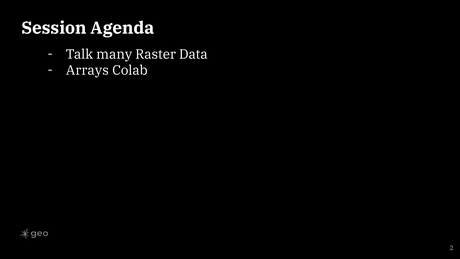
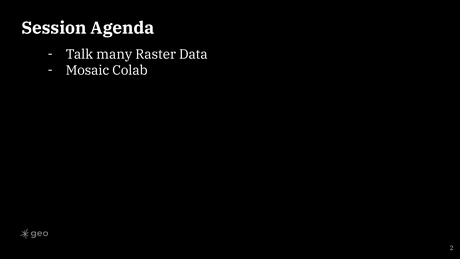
Arrays: Arrays -> Mosaic
